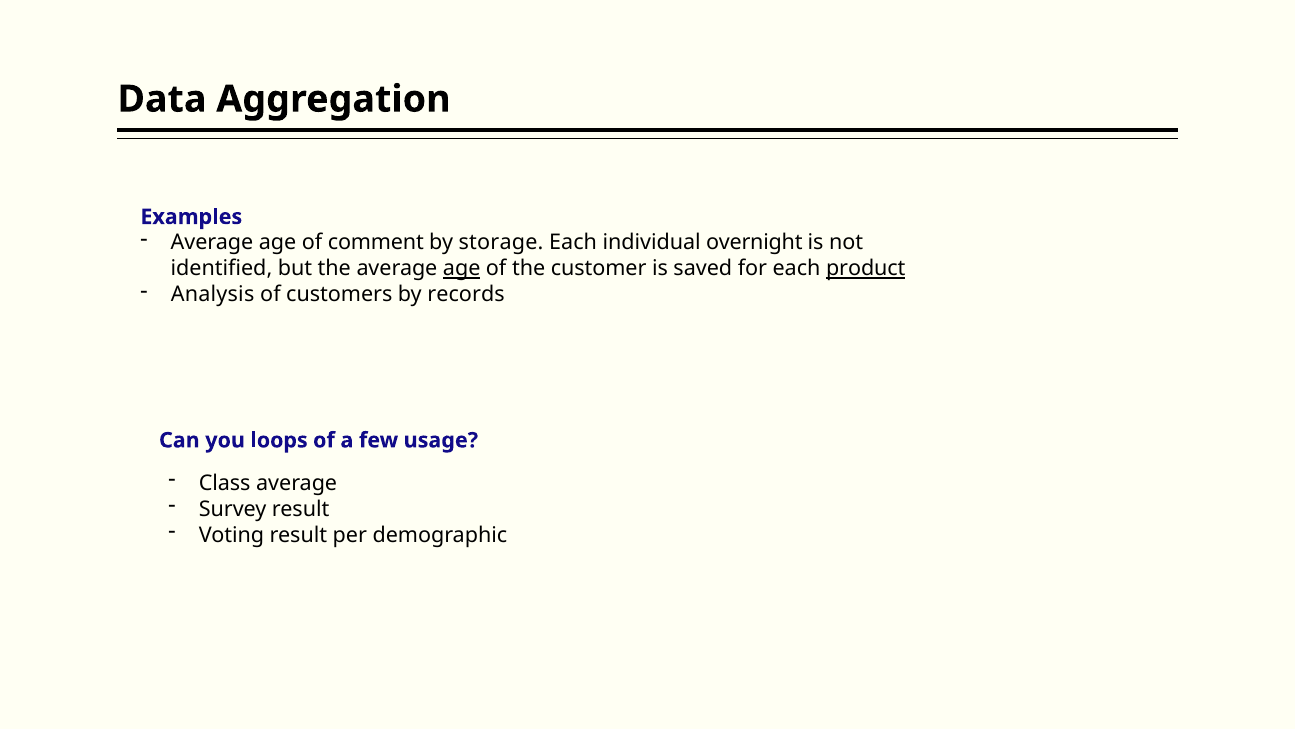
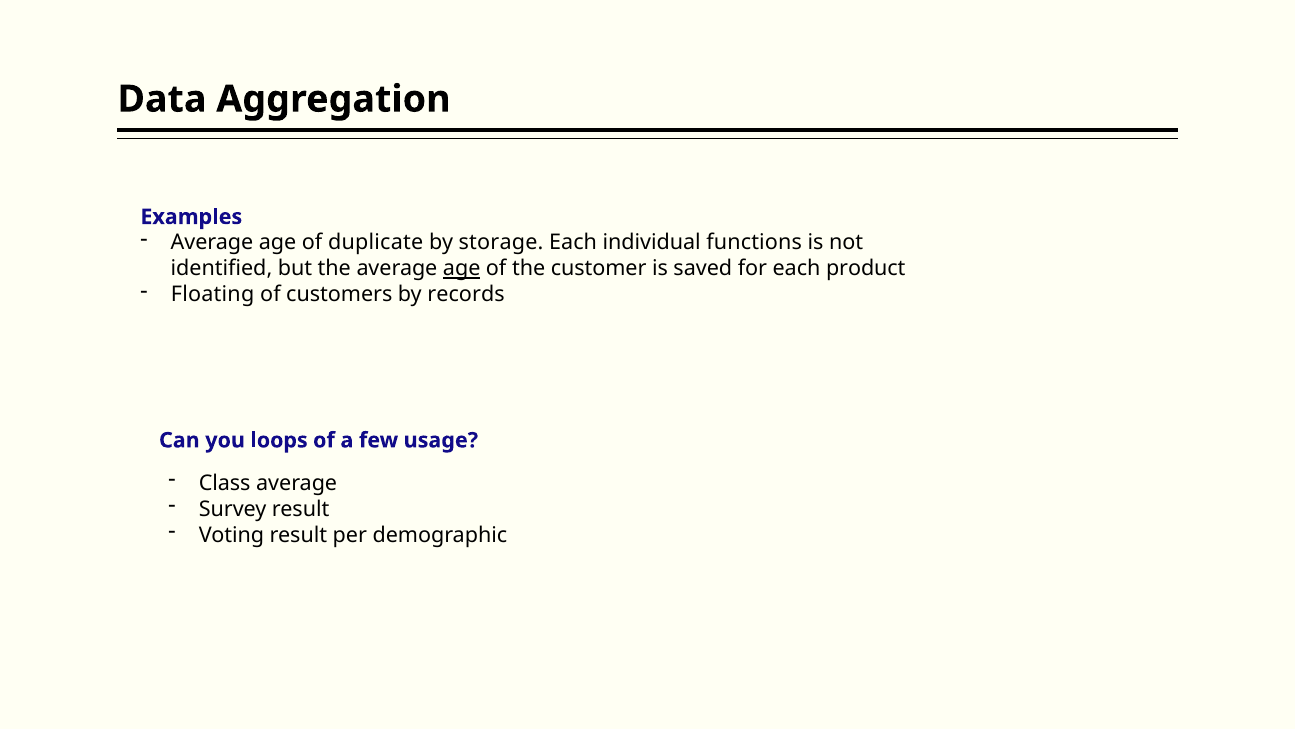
comment: comment -> duplicate
overnight: overnight -> functions
product underline: present -> none
Analysis: Analysis -> Floating
